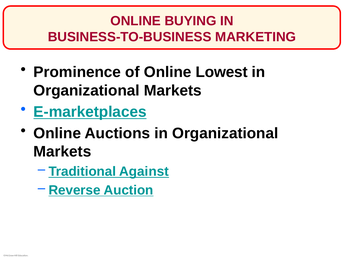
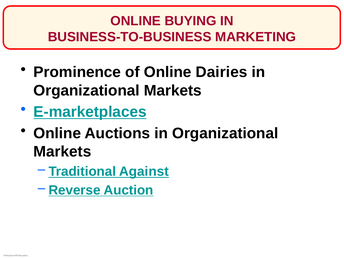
Lowest: Lowest -> Dairies
